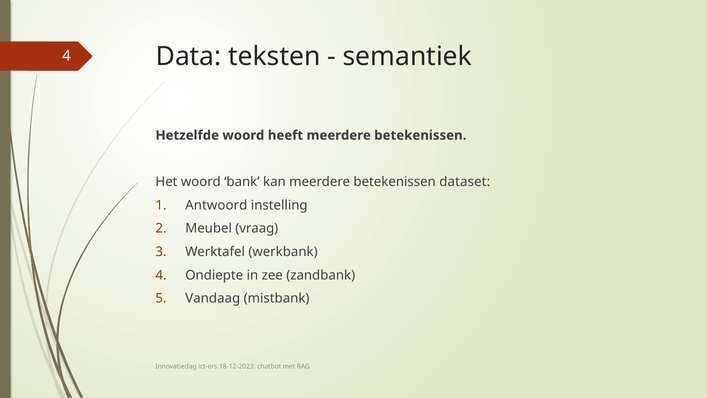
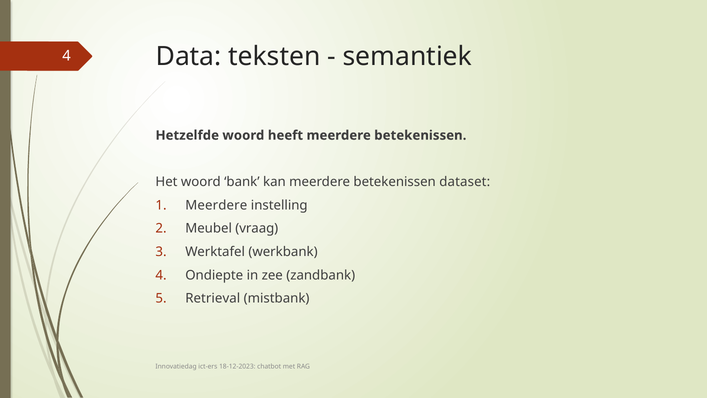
Antwoord at (216, 205): Antwoord -> Meerdere
Vandaag: Vandaag -> Retrieval
